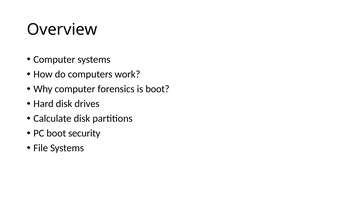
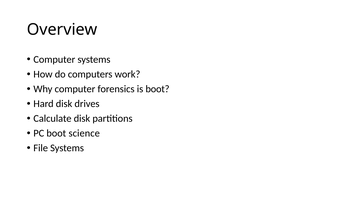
security: security -> science
